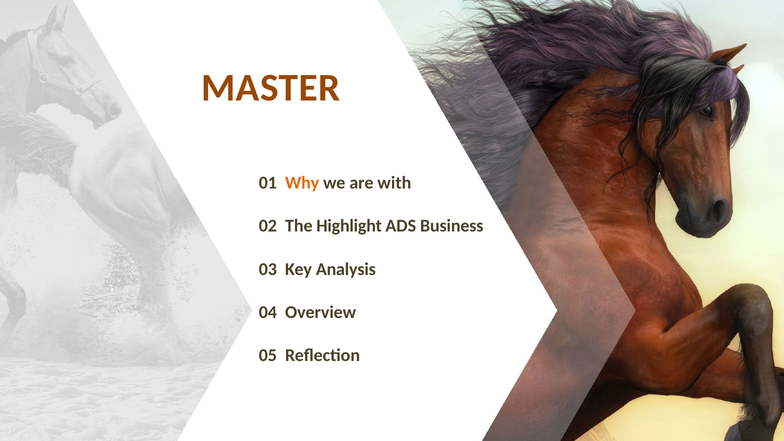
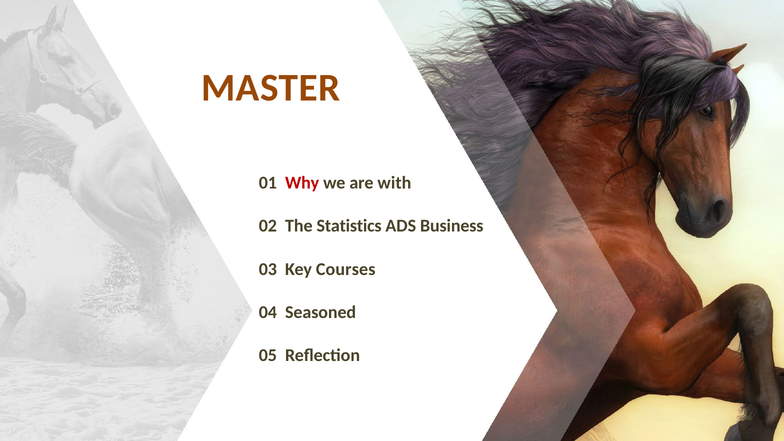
Why colour: orange -> red
Highlight: Highlight -> Statistics
Analysis: Analysis -> Courses
Overview: Overview -> Seasoned
